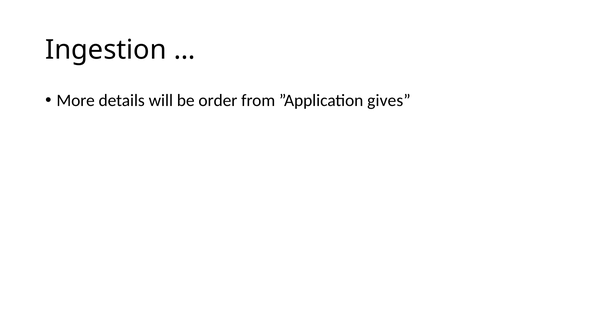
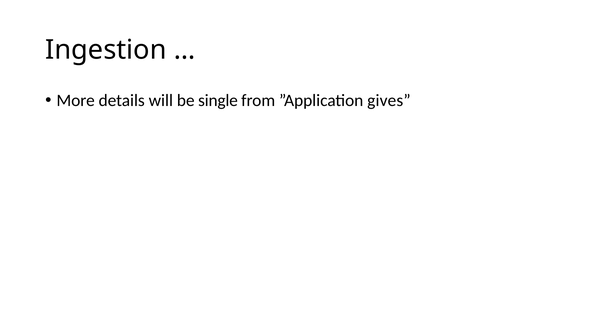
order: order -> single
